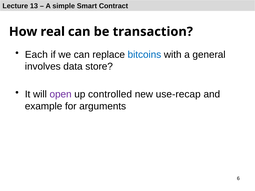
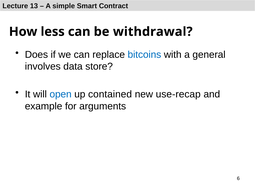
real: real -> less
transaction: transaction -> withdrawal
Each: Each -> Does
open colour: purple -> blue
controlled: controlled -> contained
